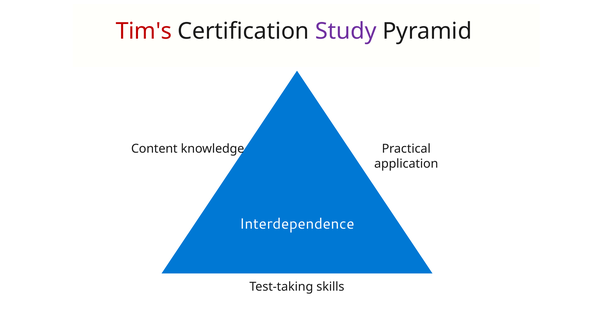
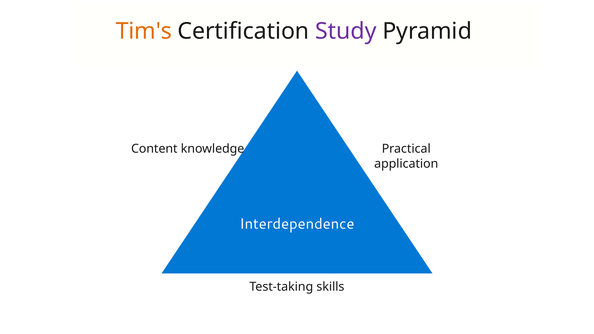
Tim's colour: red -> orange
